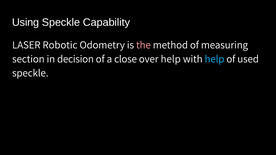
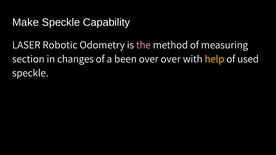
Using: Using -> Make
decision: decision -> changes
close: close -> been
over help: help -> over
help at (214, 59) colour: light blue -> yellow
